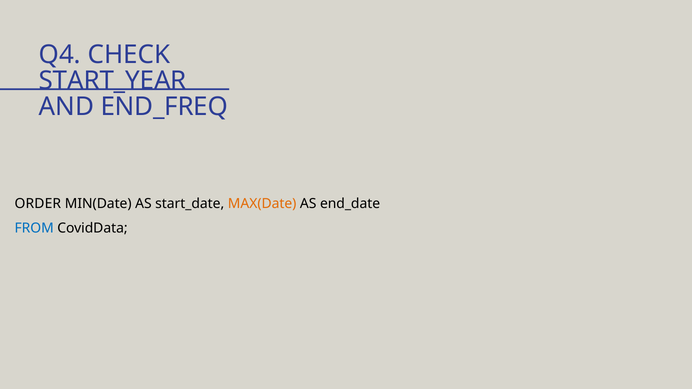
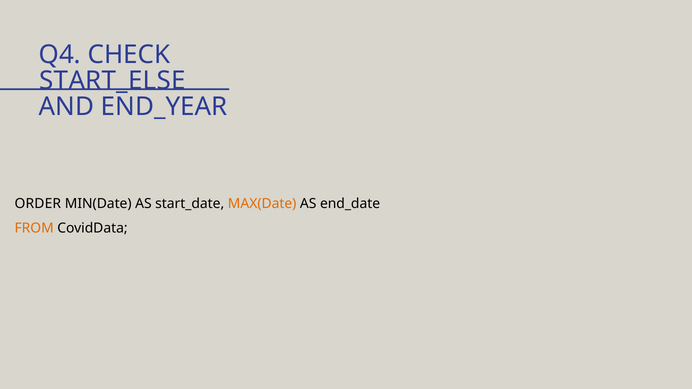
START_YEAR: START_YEAR -> START_ELSE
END_FREQ: END_FREQ -> END_YEAR
FROM colour: blue -> orange
